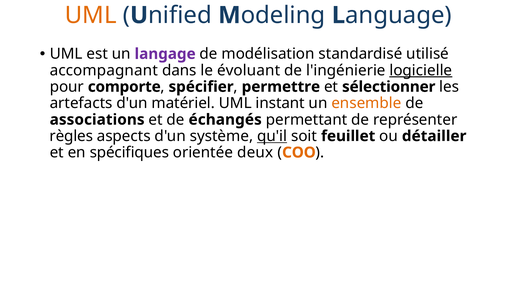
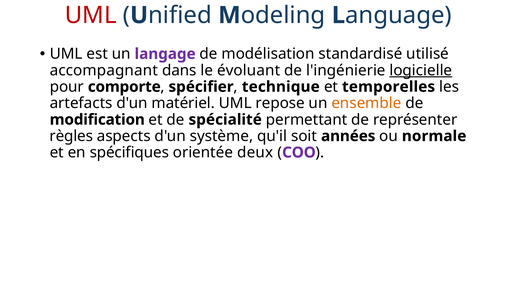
UML at (91, 15) colour: orange -> red
permettre: permettre -> technique
sélectionner: sélectionner -> temporelles
instant: instant -> repose
associations: associations -> modification
échangés: échangés -> spécialité
qu'il underline: present -> none
feuillet: feuillet -> années
détailler: détailler -> normale
COO colour: orange -> purple
